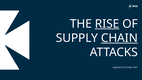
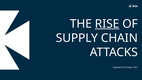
CHAIN underline: present -> none
